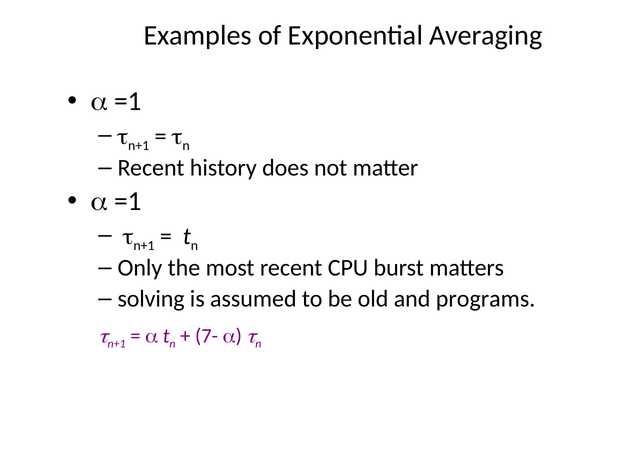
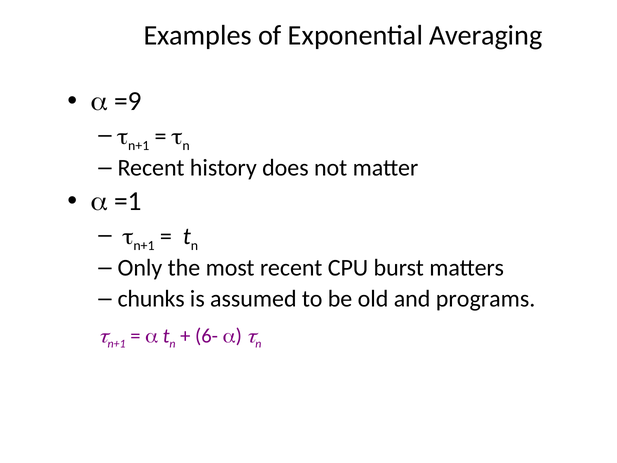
=1 at (128, 101): =1 -> =9
solving: solving -> chunks
7-: 7- -> 6-
